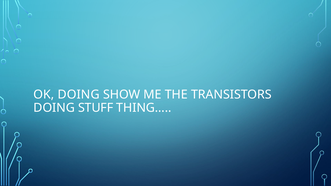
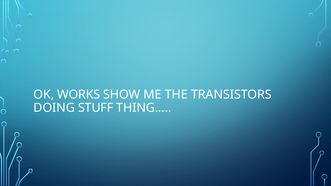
OK DOING: DOING -> WORKS
